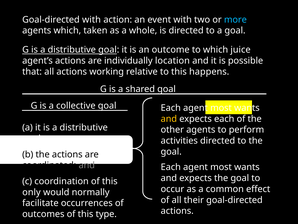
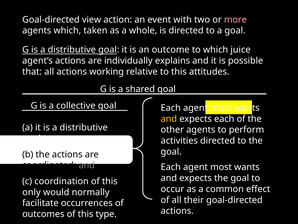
Goal-directed with: with -> view
more colour: light blue -> pink
location: location -> explains
happens: happens -> attitudes
